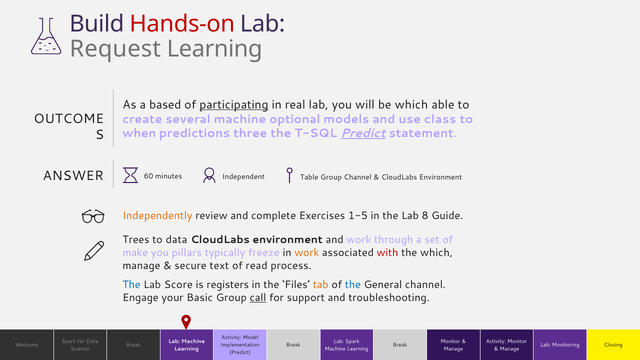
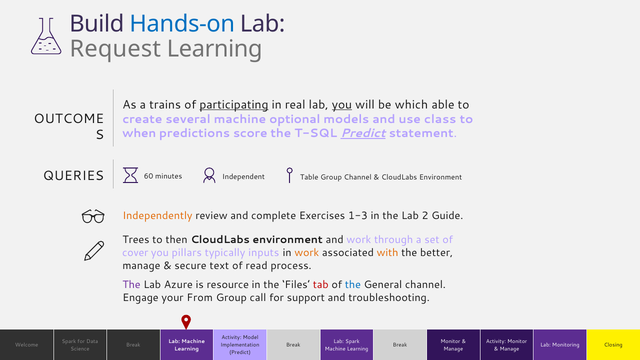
Hands-on colour: red -> blue
based: based -> trains
you at (342, 105) underline: none -> present
three: three -> score
ANSWER: ANSWER -> QUERIES
1-5: 1-5 -> 1-3
8: 8 -> 2
to data: data -> then
make: make -> cover
freeze: freeze -> inputs
with colour: red -> orange
the which: which -> better
The at (131, 285) colour: blue -> purple
Score: Score -> Azure
registers: registers -> resource
tab colour: orange -> red
Basic: Basic -> From
call underline: present -> none
